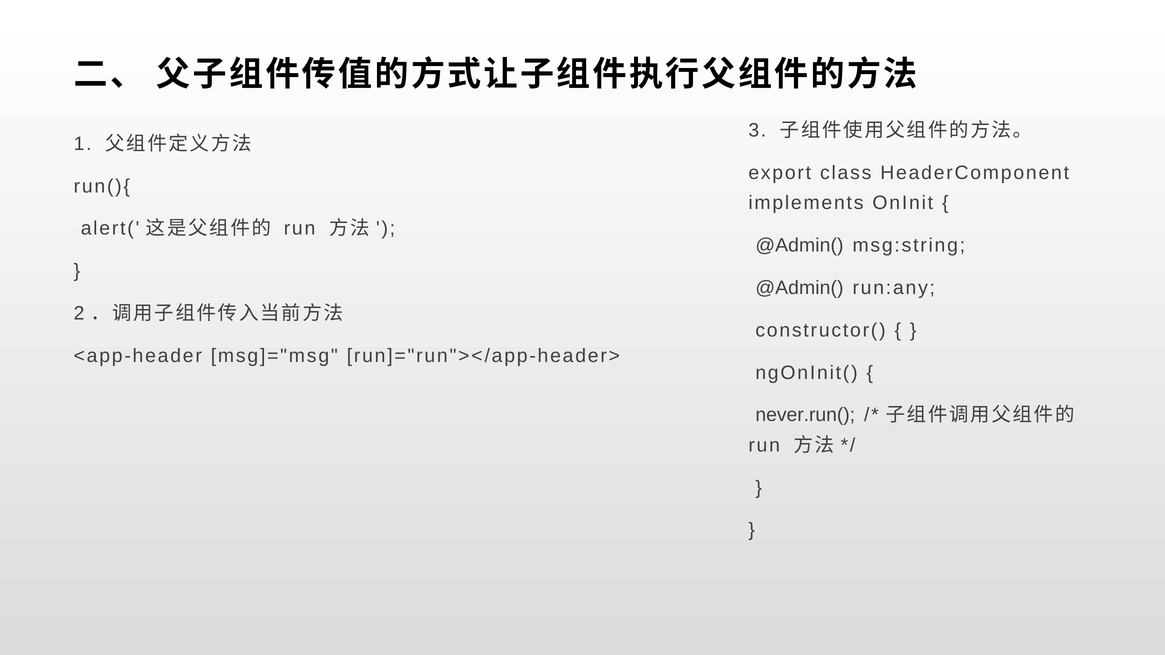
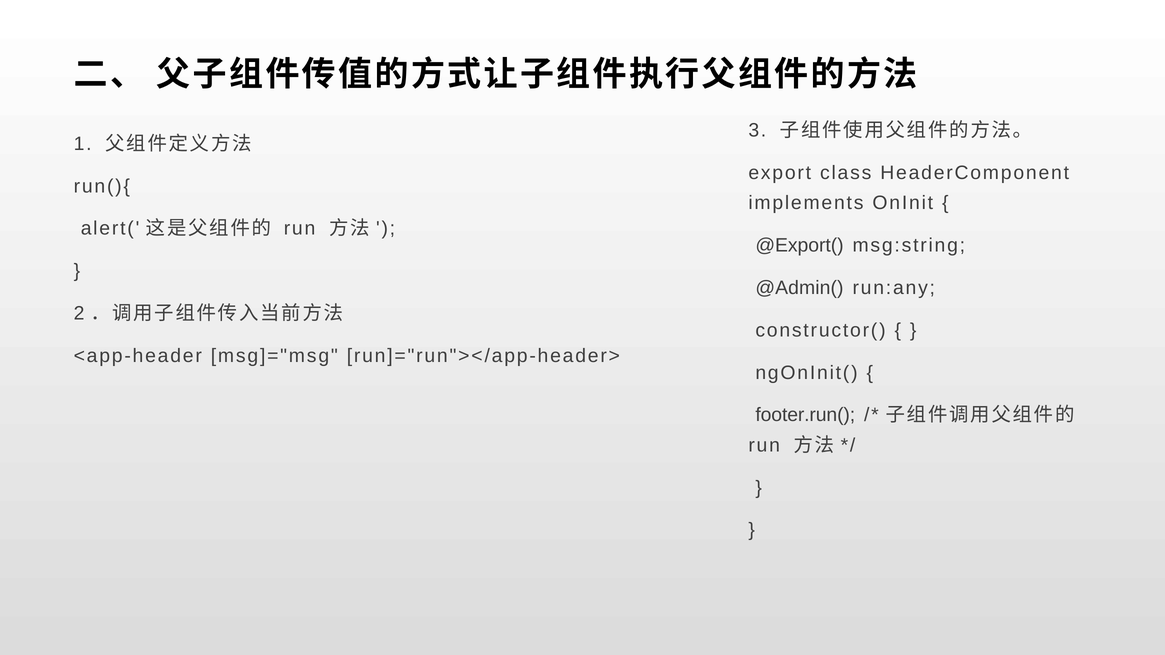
@Admin( at (799, 246): @Admin( -> @Export(
never.run(: never.run( -> footer.run(
